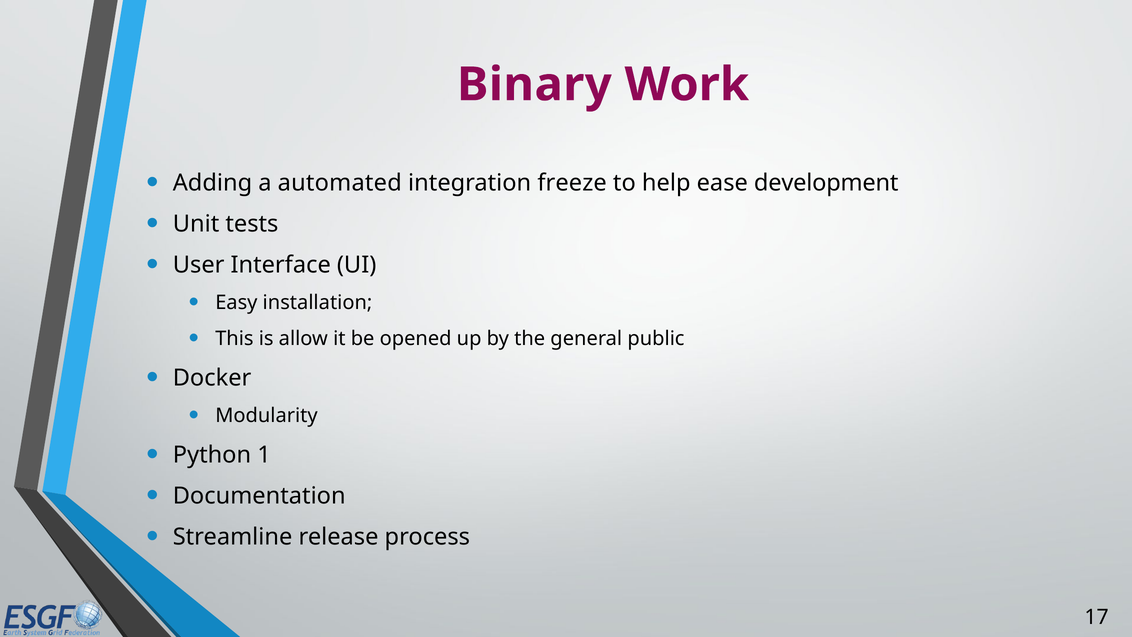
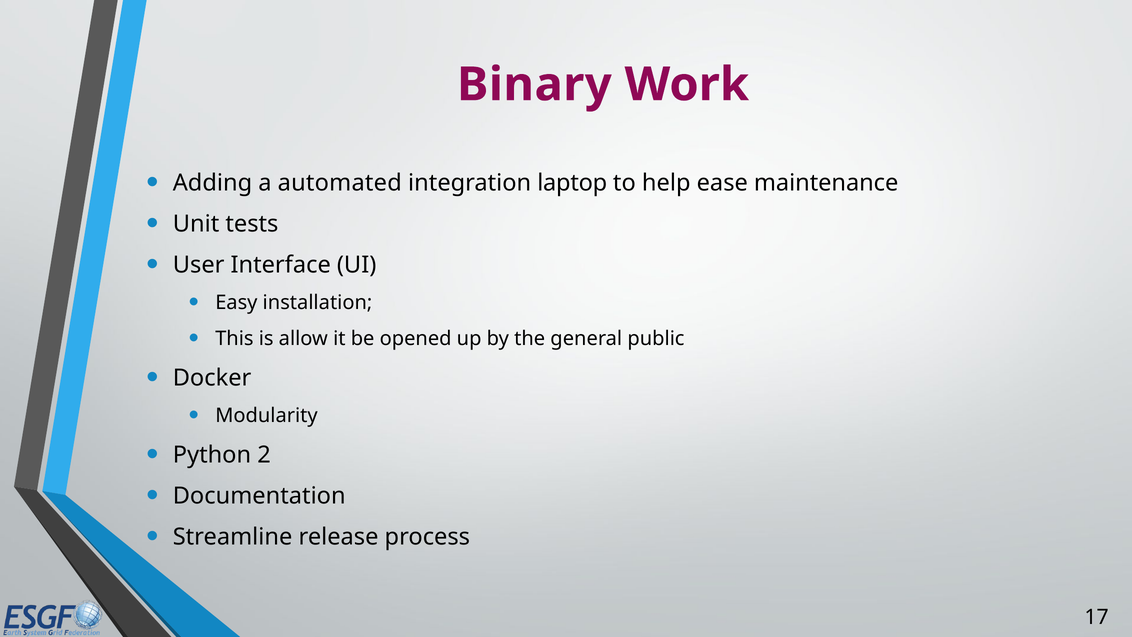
freeze: freeze -> laptop
development: development -> maintenance
1: 1 -> 2
